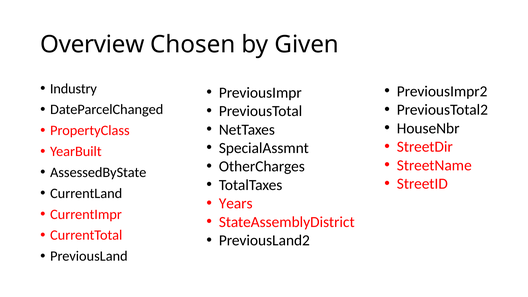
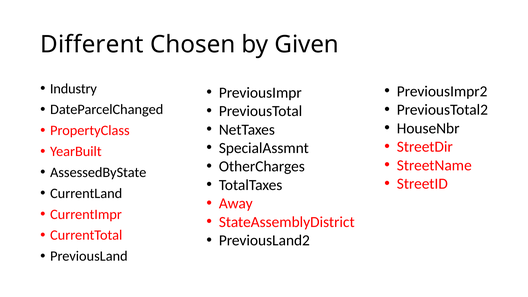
Overview: Overview -> Different
Years: Years -> Away
